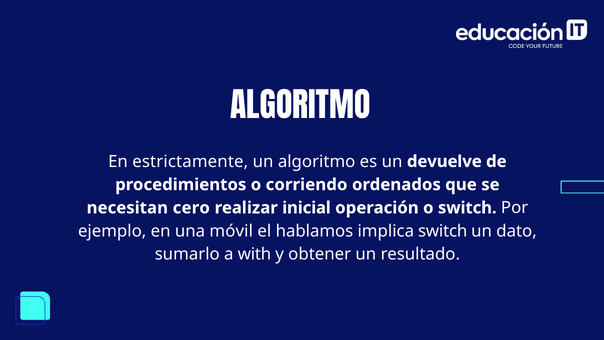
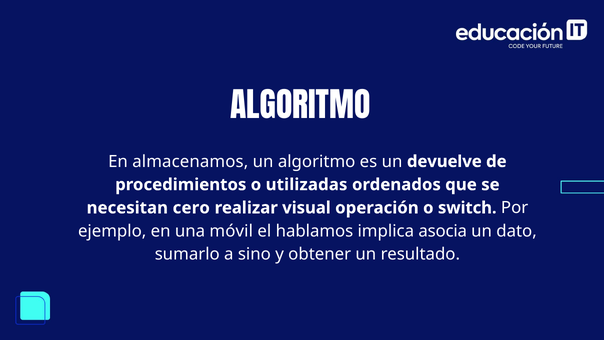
estrictamente: estrictamente -> almacenamos
corriendo: corriendo -> utilizadas
inicial: inicial -> visual
implica switch: switch -> asocia
with: with -> sino
